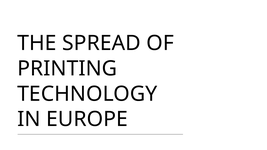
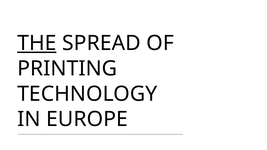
THE underline: none -> present
